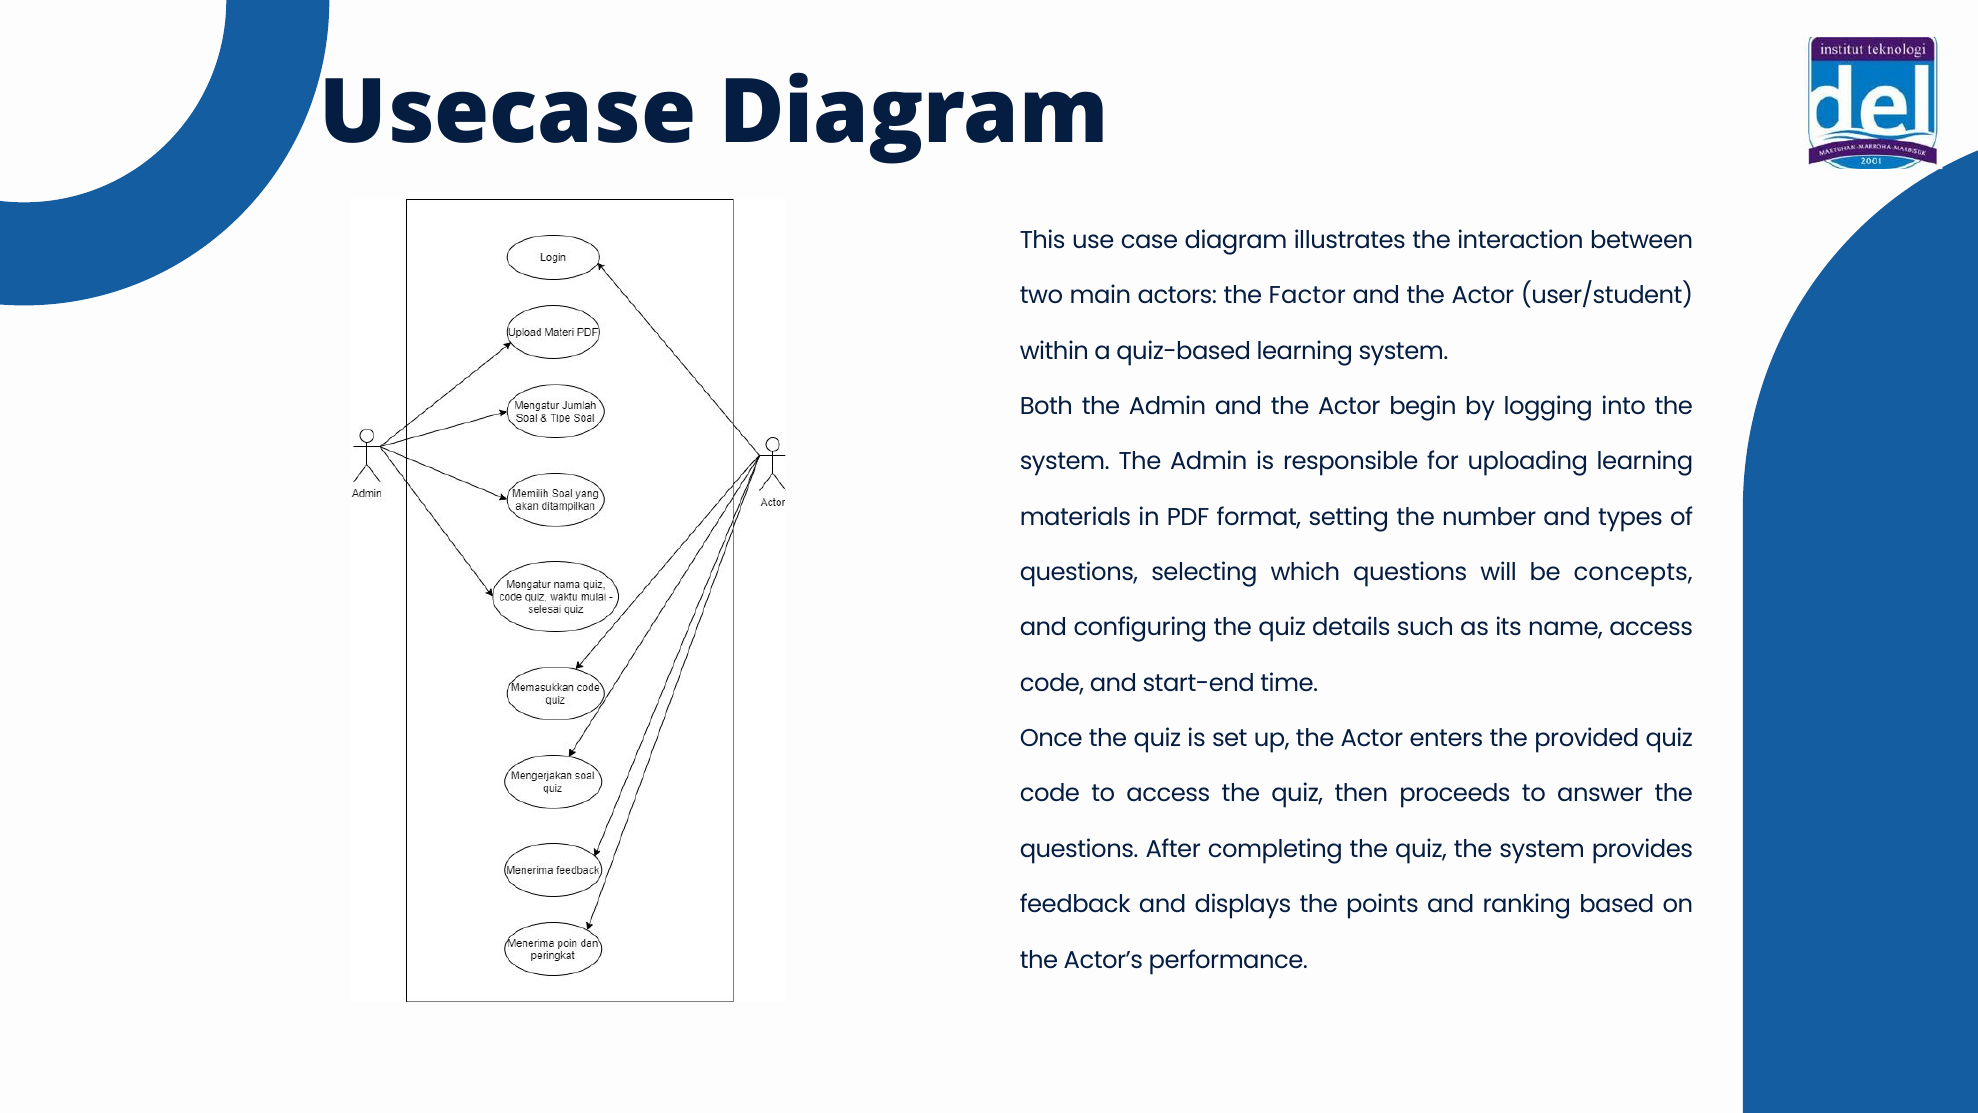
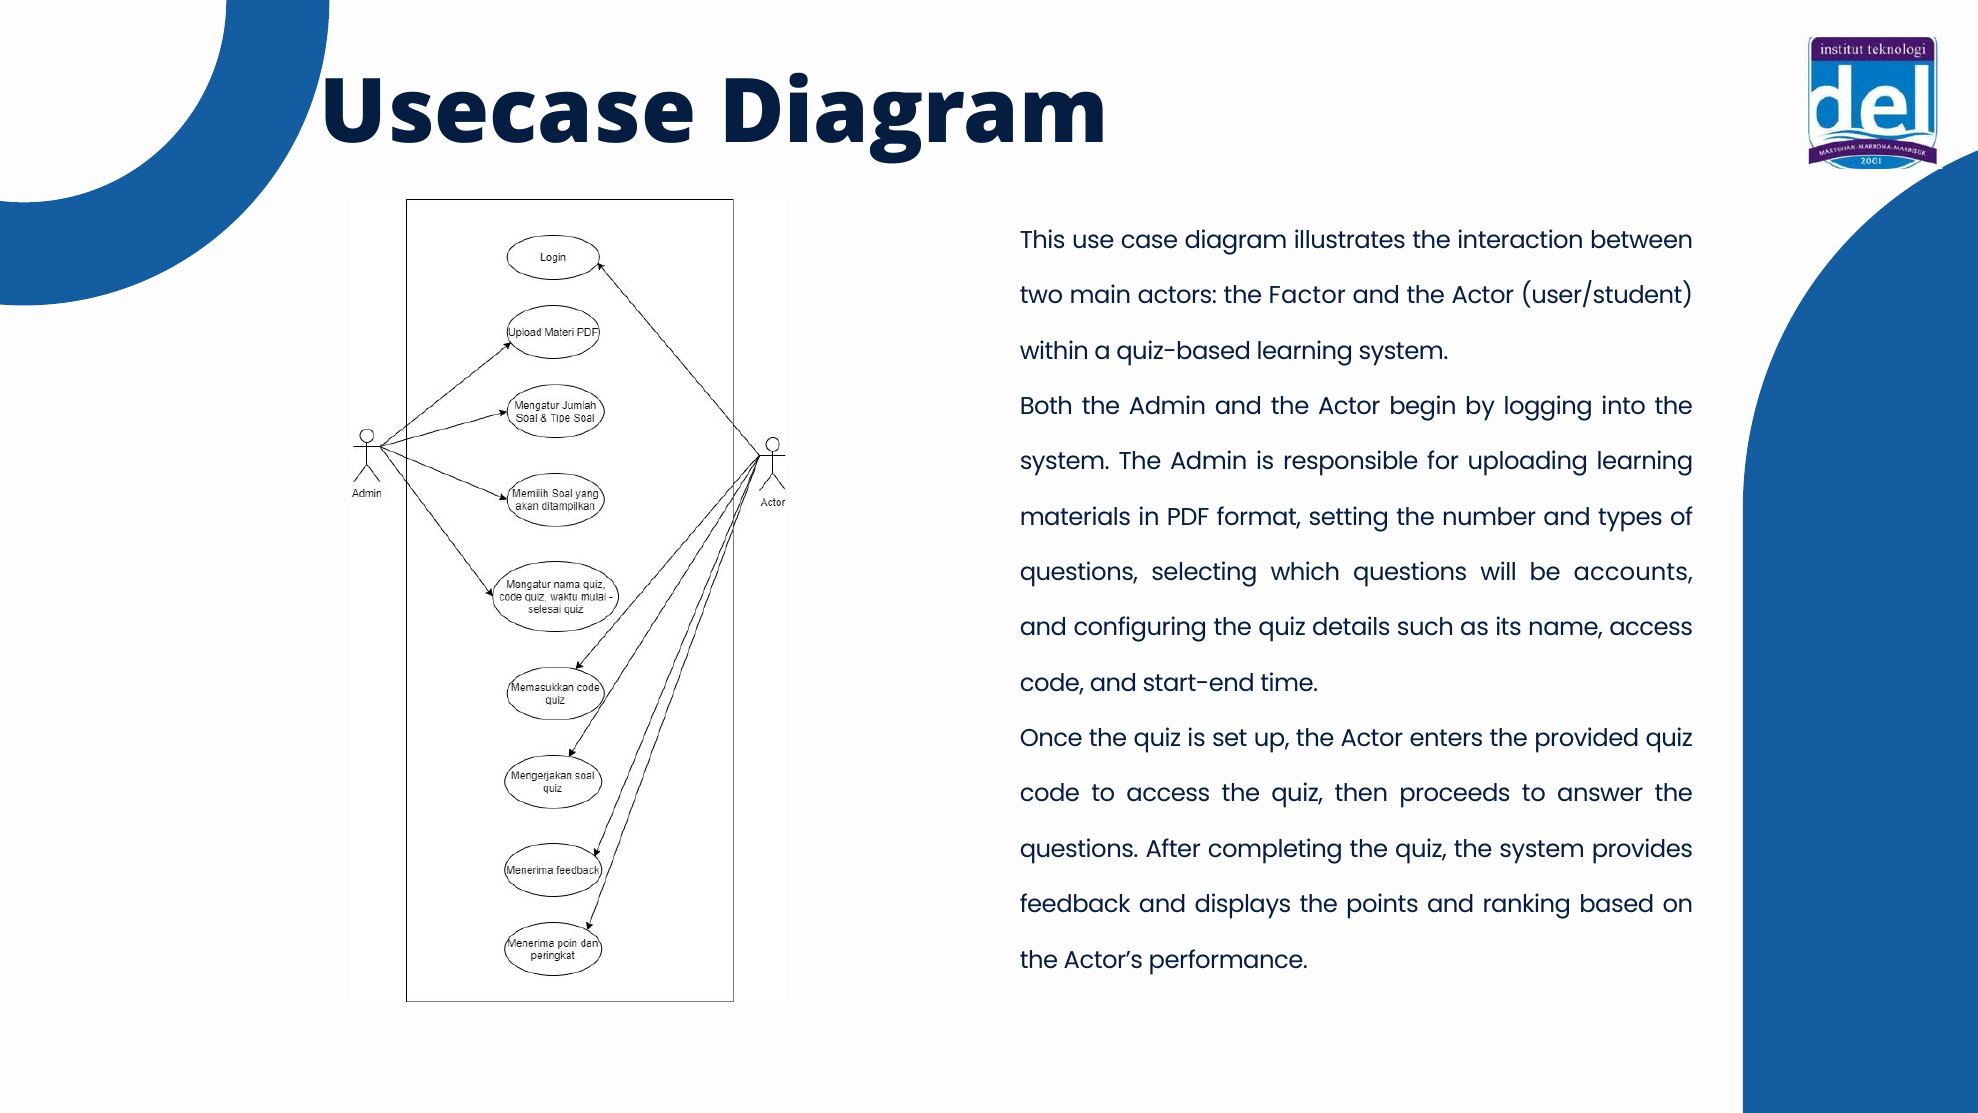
concepts: concepts -> accounts
